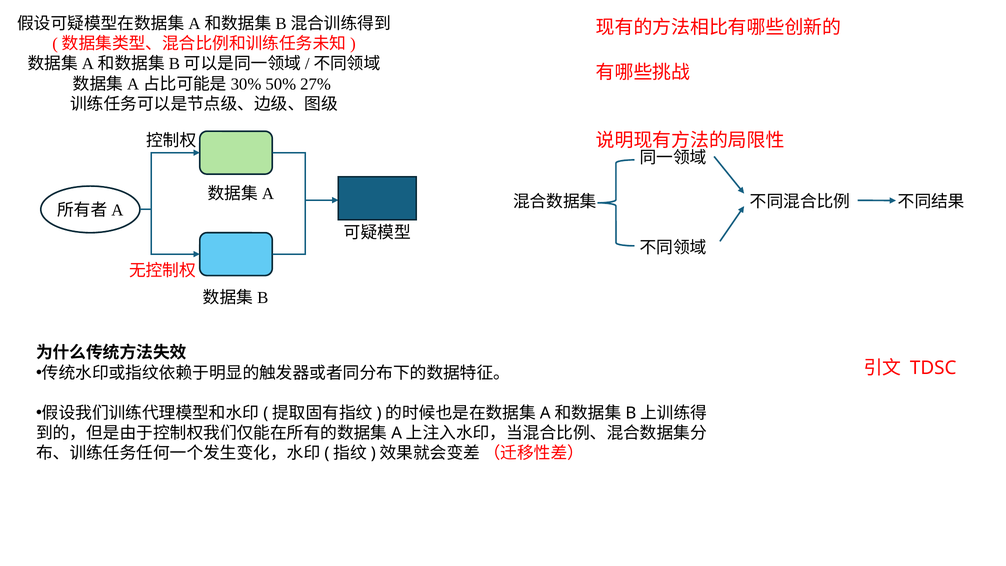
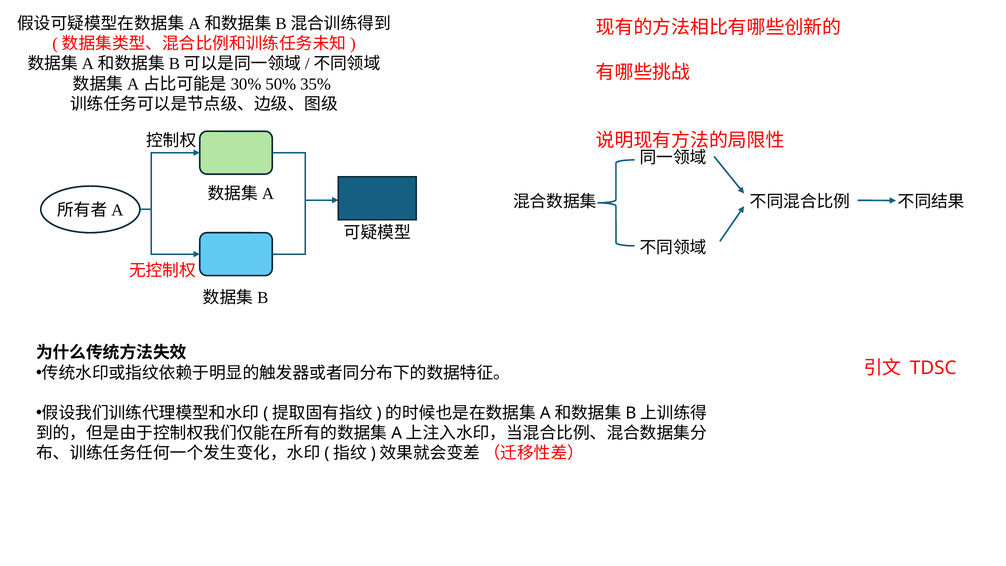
27%: 27% -> 35%
